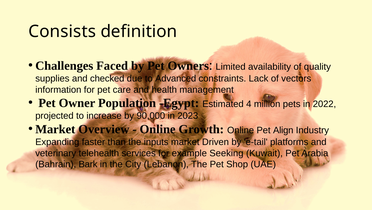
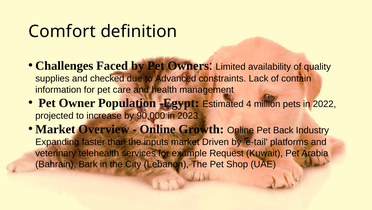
Consists: Consists -> Comfort
vectors: vectors -> contain
Align: Align -> Back
Seeking: Seeking -> Request
